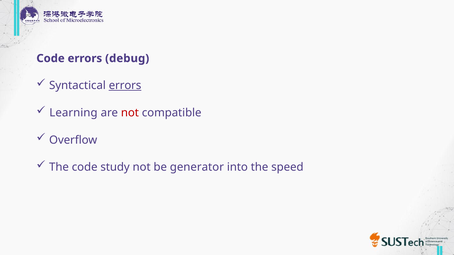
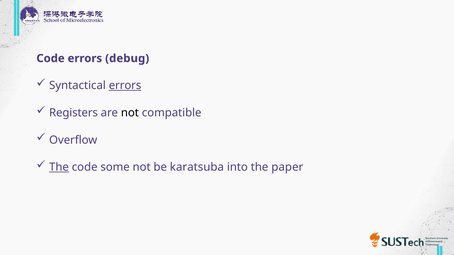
Learning: Learning -> Registers
not at (130, 113) colour: red -> black
The at (59, 167) underline: none -> present
study: study -> some
generator: generator -> karatsuba
speed: speed -> paper
